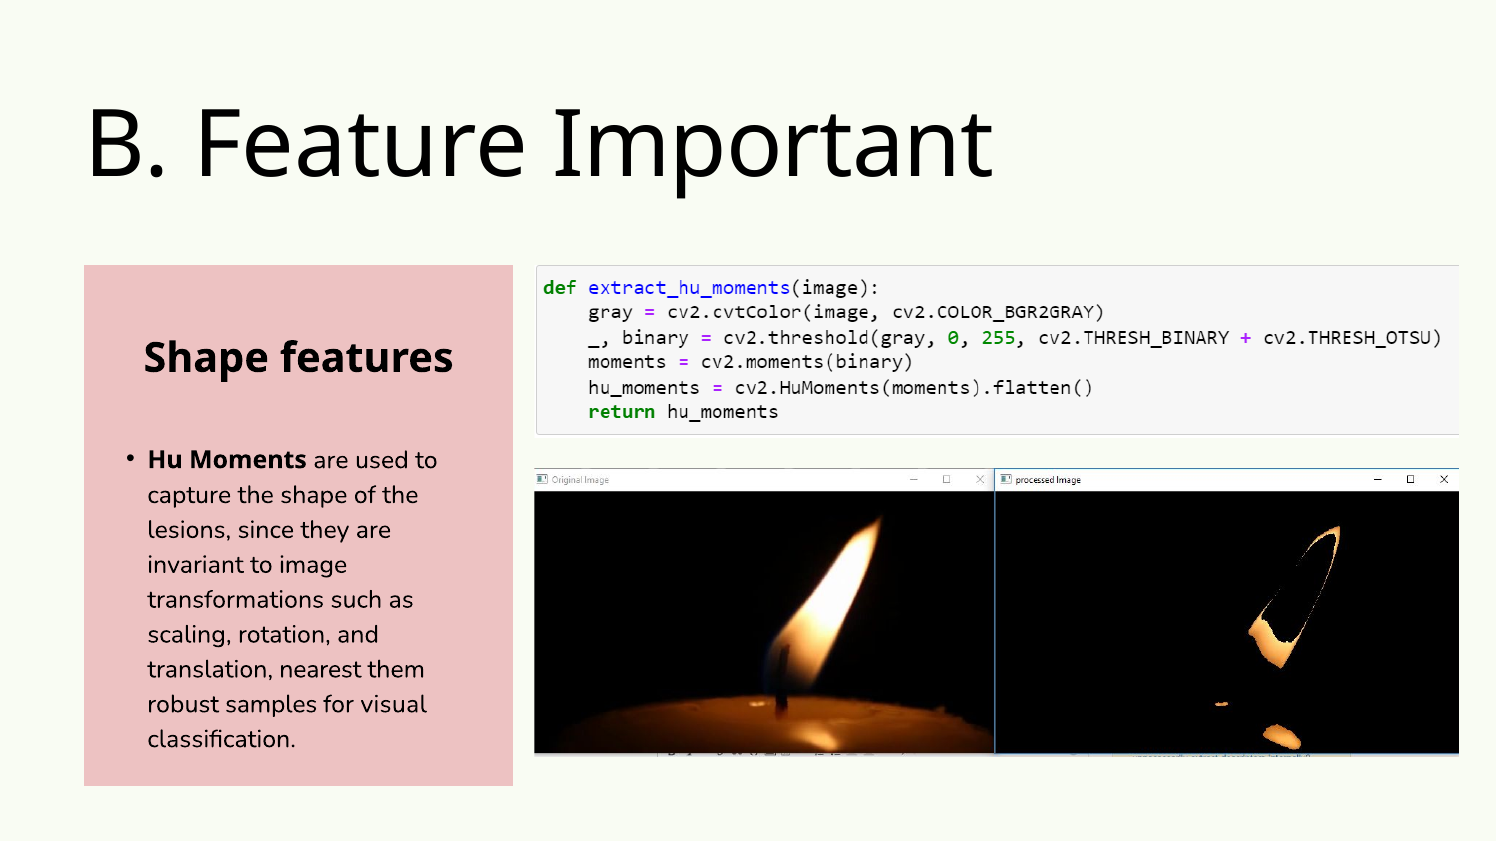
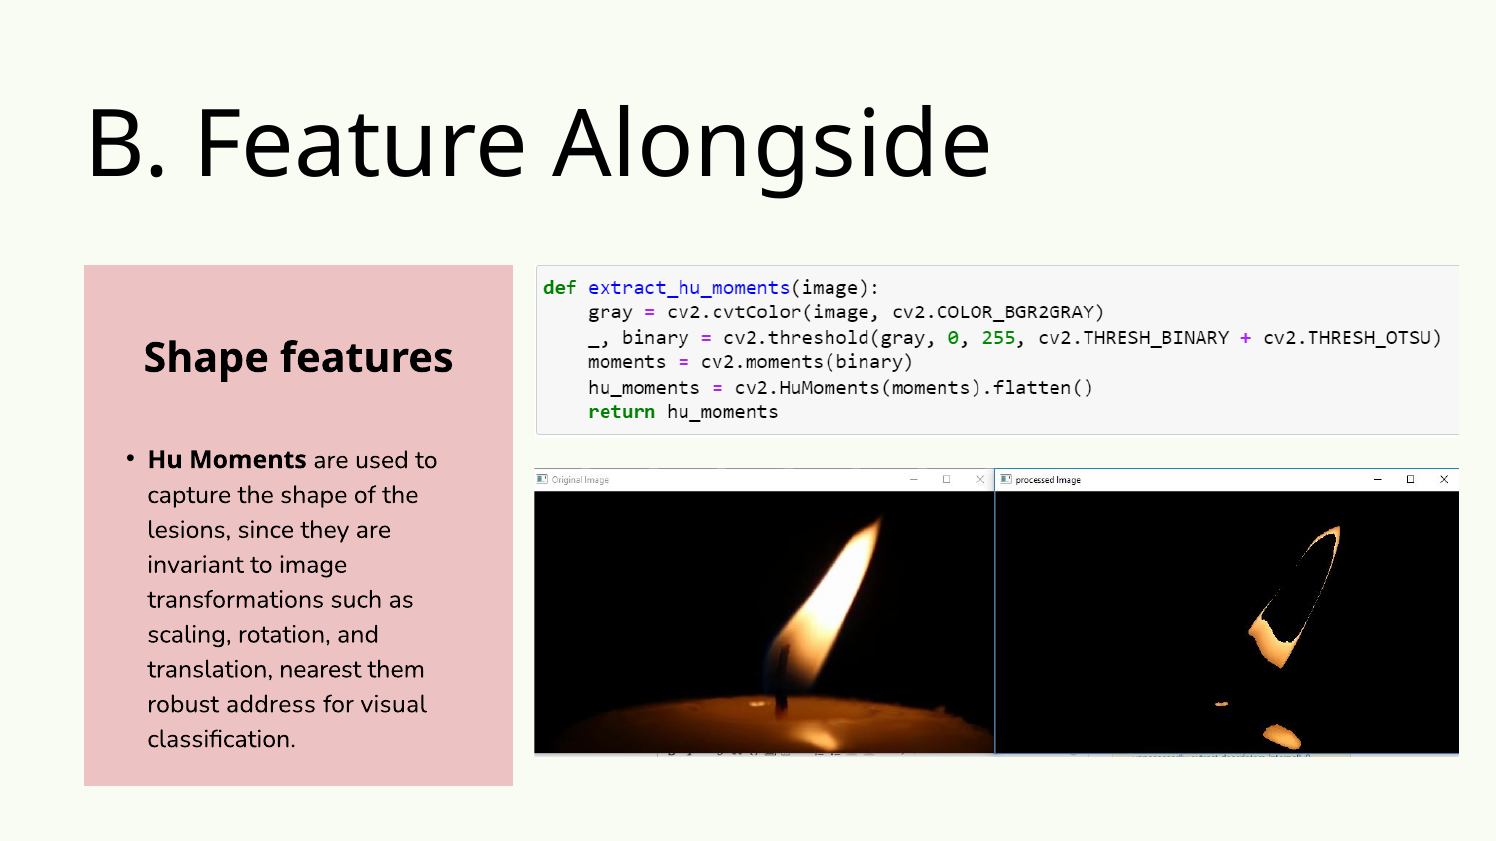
Feature Important: Important -> Alongside
samples: samples -> address
